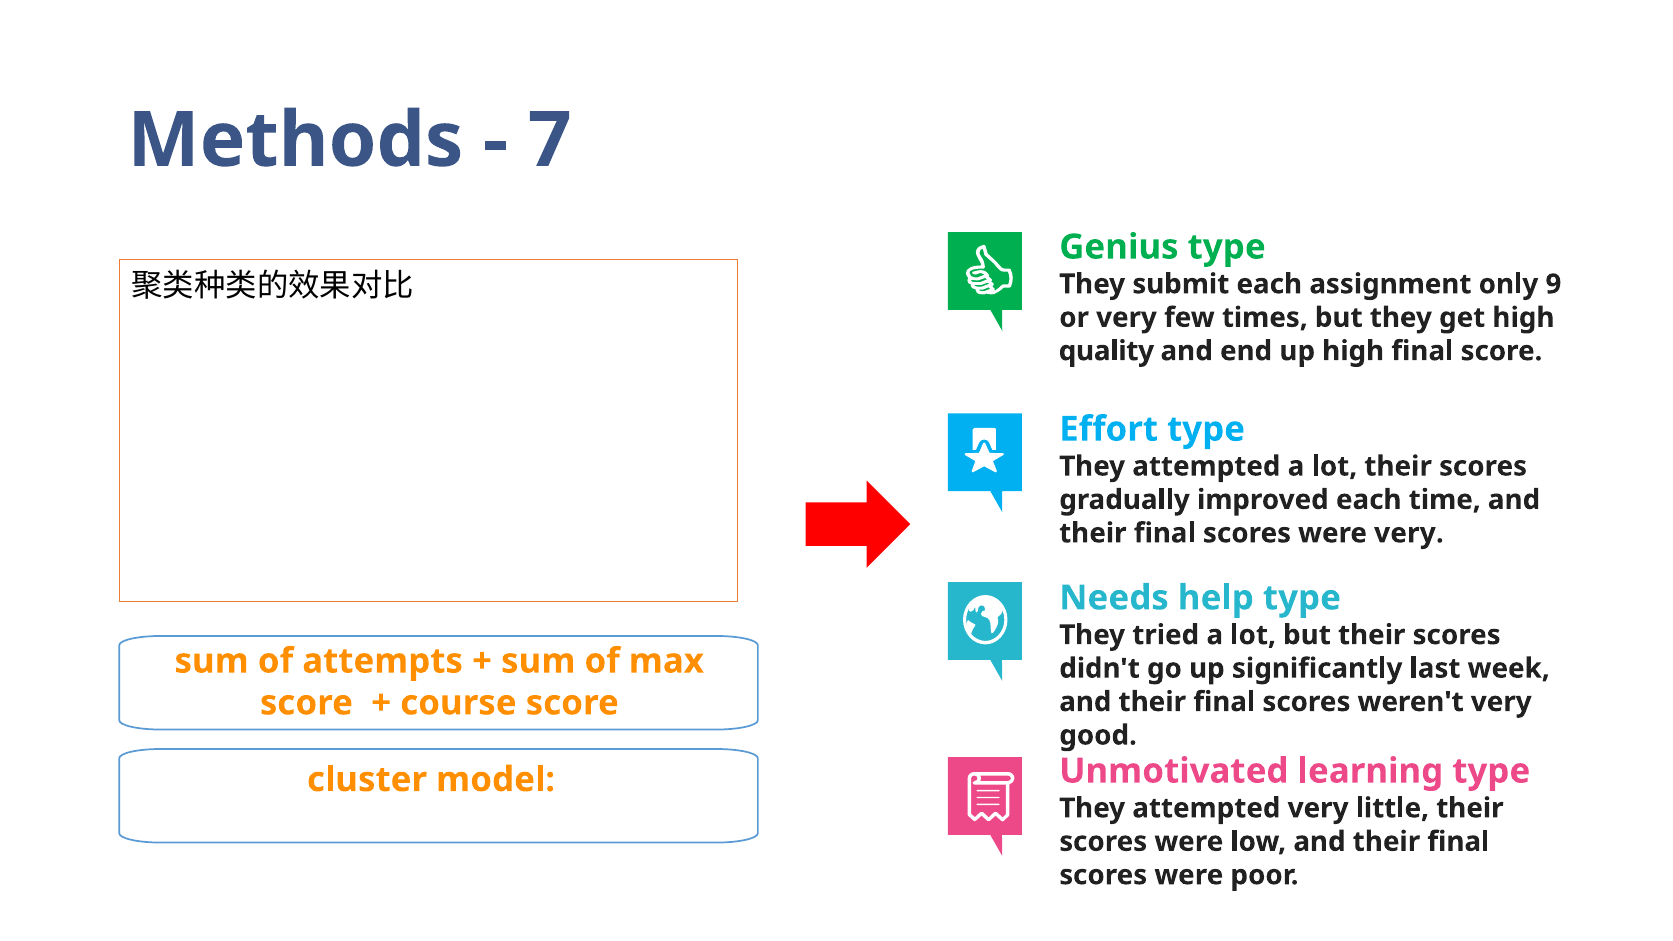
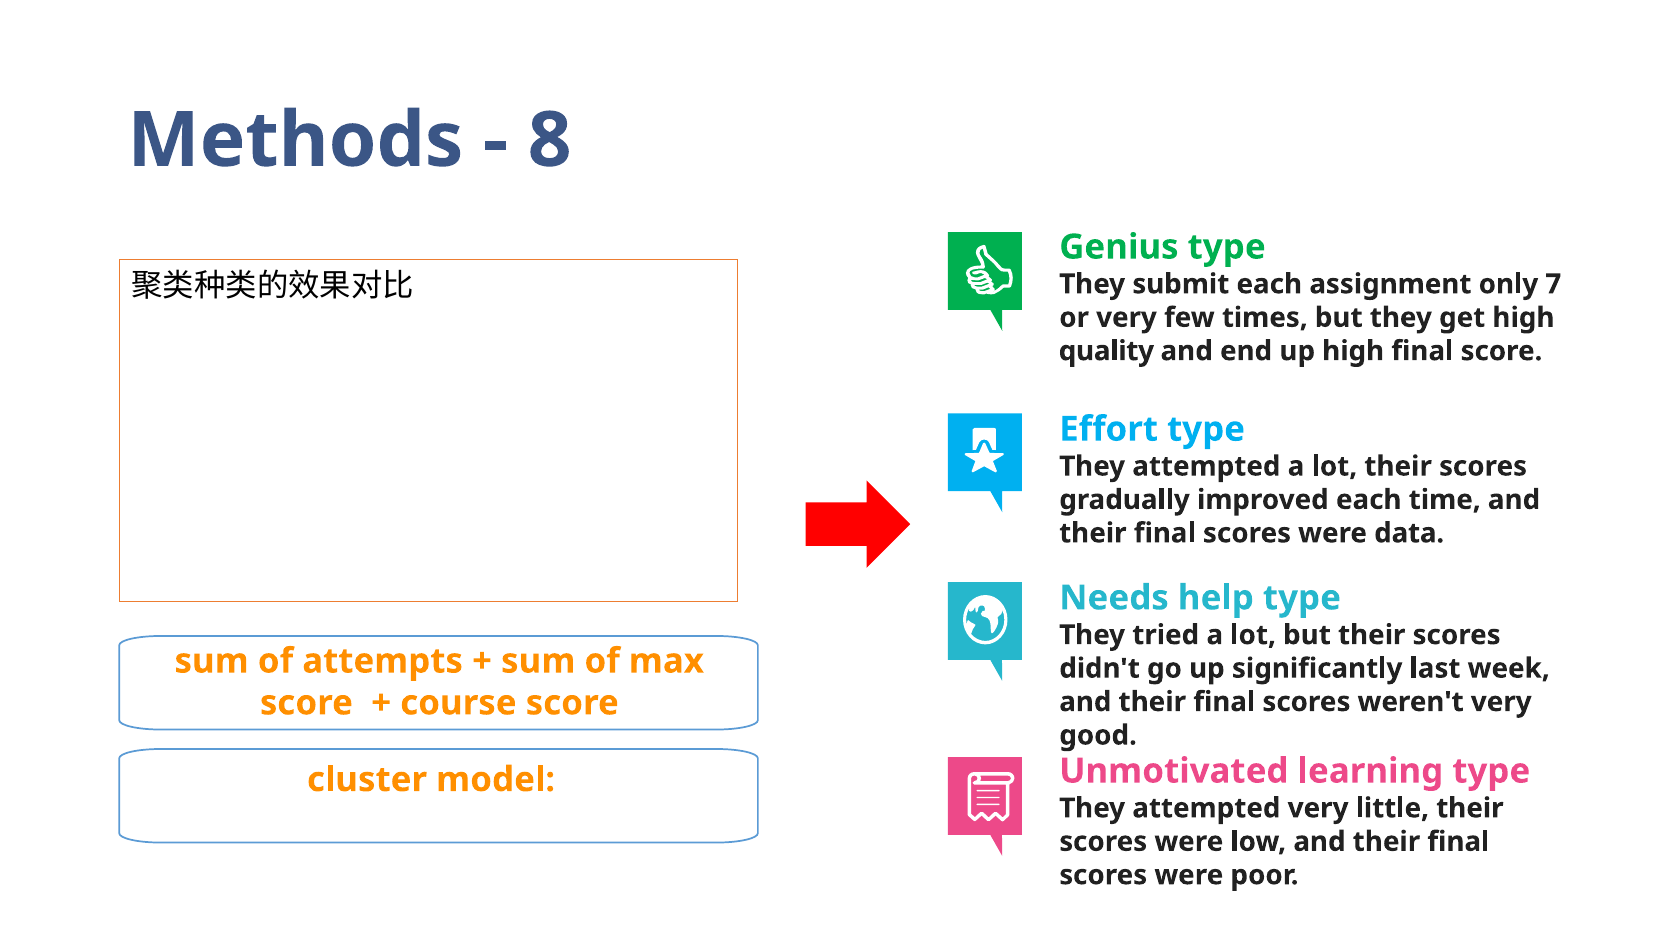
7: 7 -> 8
9: 9 -> 7
were very: very -> data
